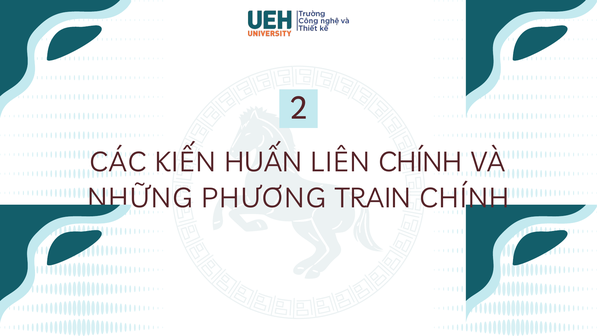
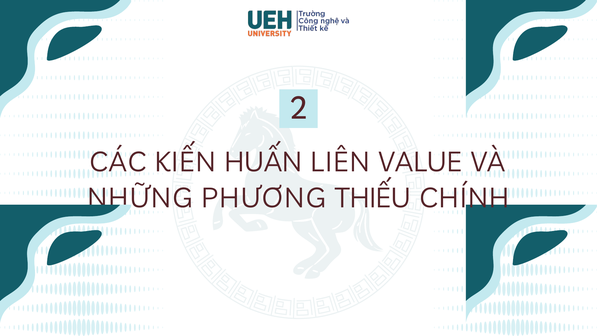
LIÊN CHÍNH: CHÍNH -> VALUE
TRAIN: TRAIN -> THIẾU
